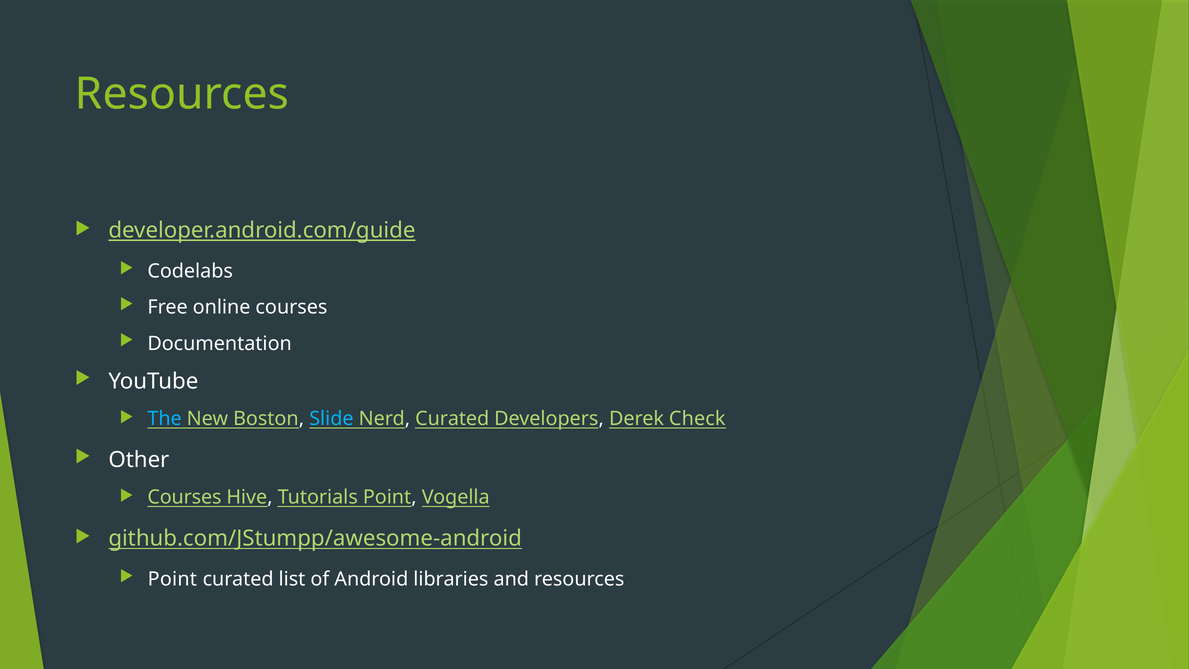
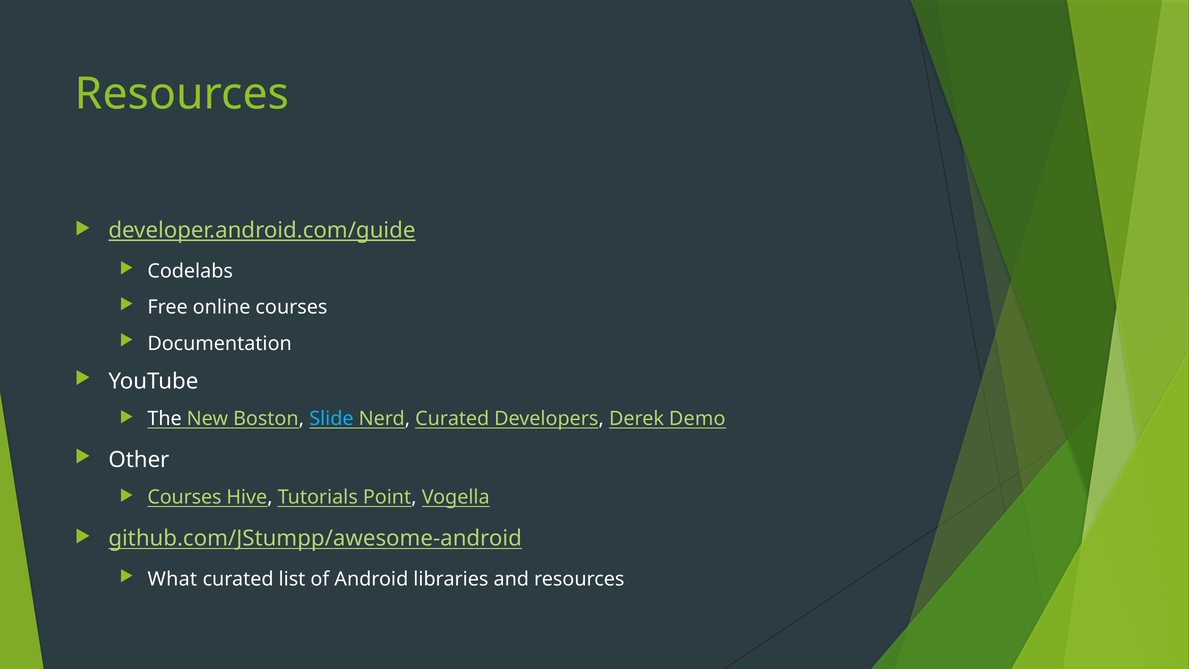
The colour: light blue -> white
Check: Check -> Demo
Point at (172, 579): Point -> What
